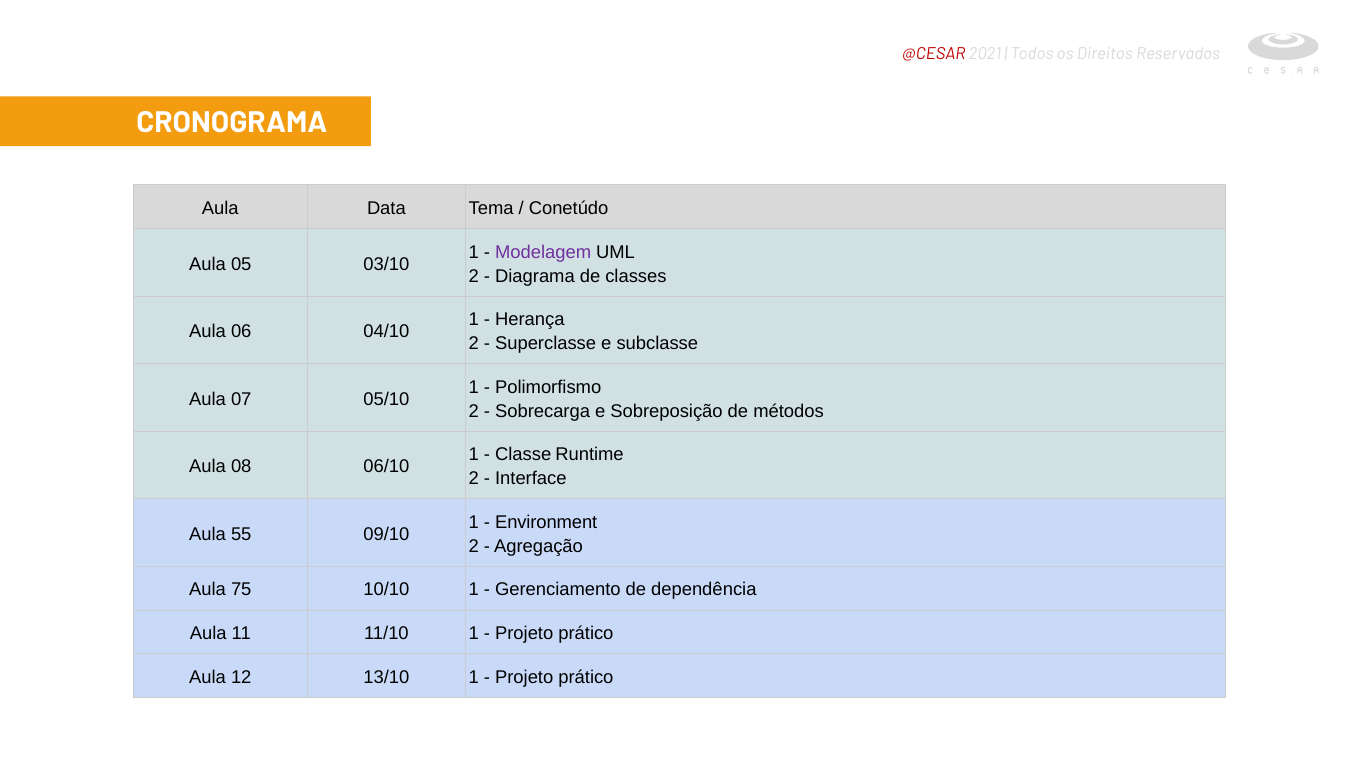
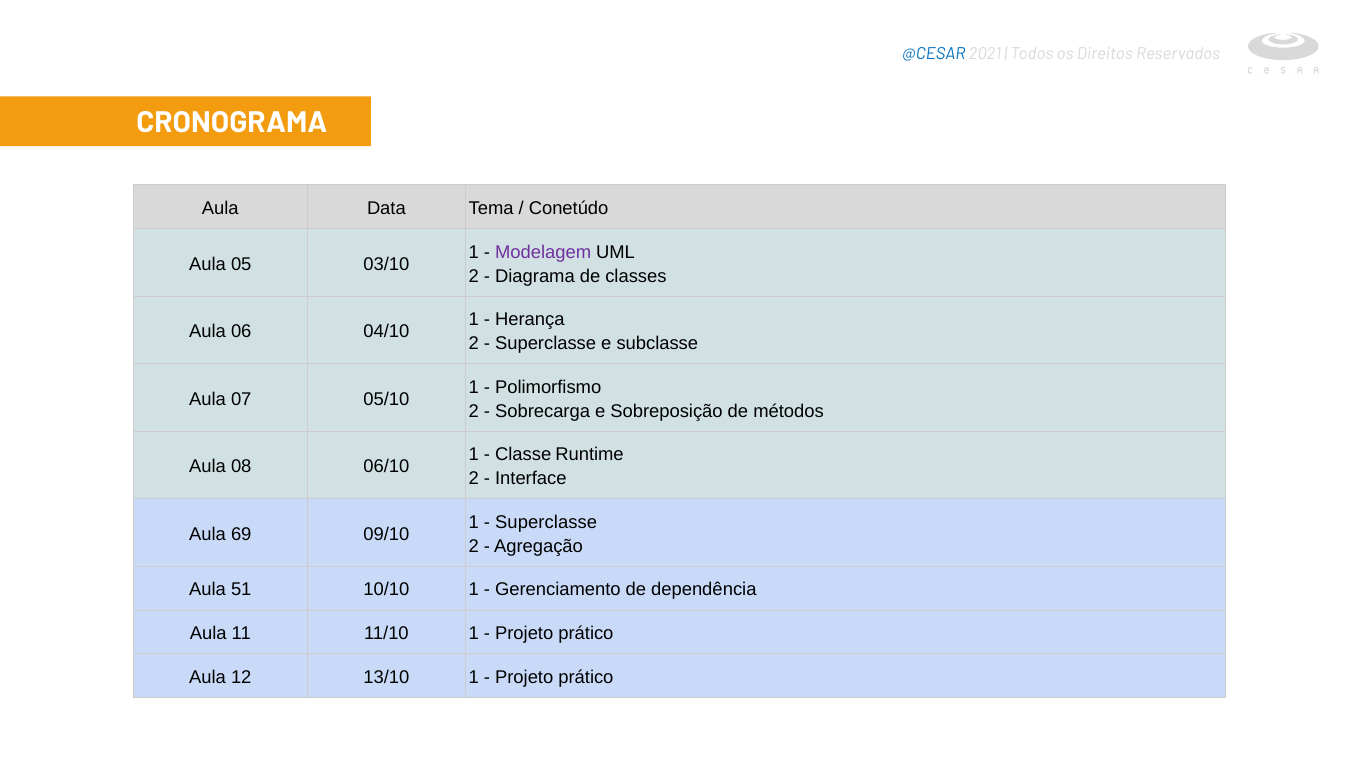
@CESAR colour: red -> blue
Environment at (546, 523): Environment -> Superclasse
55: 55 -> 69
75: 75 -> 51
